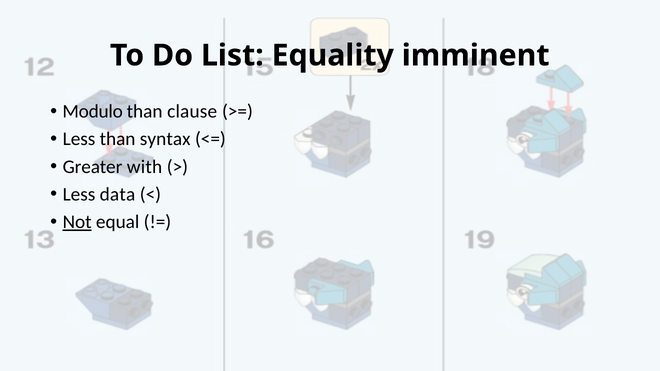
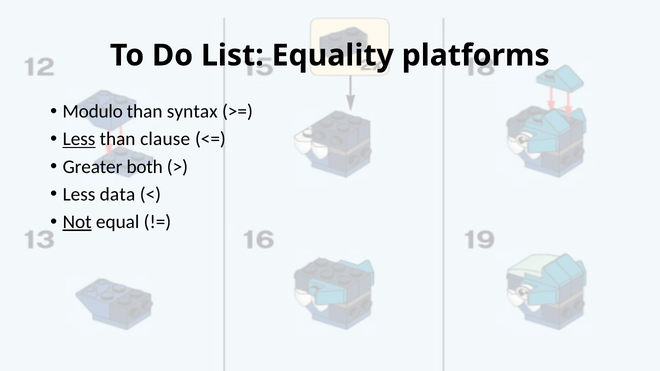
imminent: imminent -> platforms
clause: clause -> syntax
Less at (79, 139) underline: none -> present
syntax: syntax -> clause
with: with -> both
